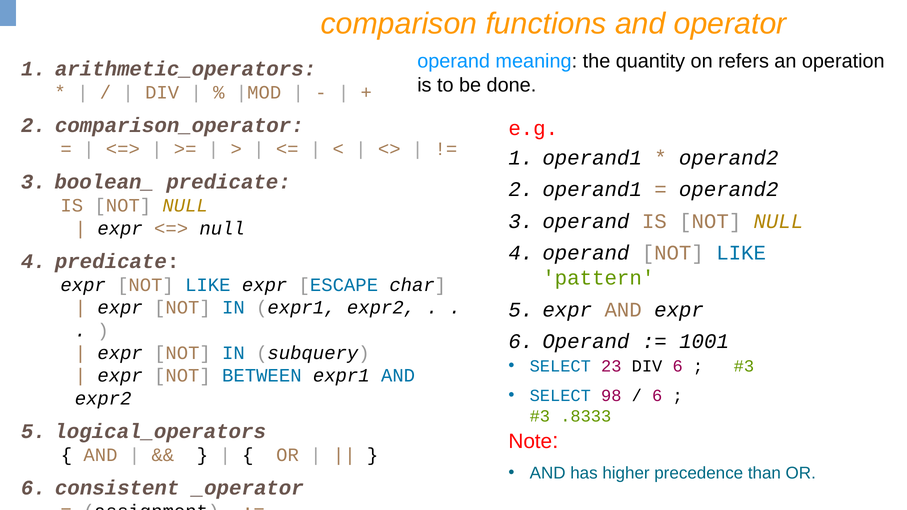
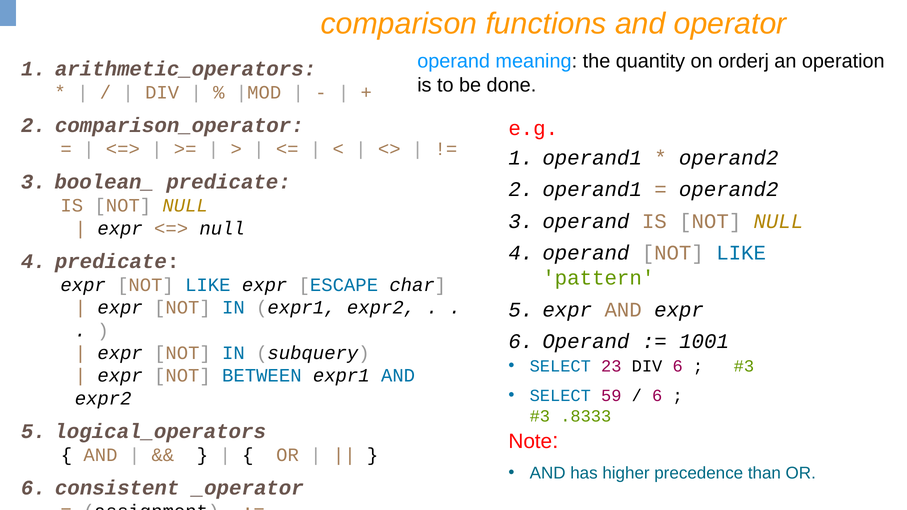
refers: refers -> orderj
98: 98 -> 59
